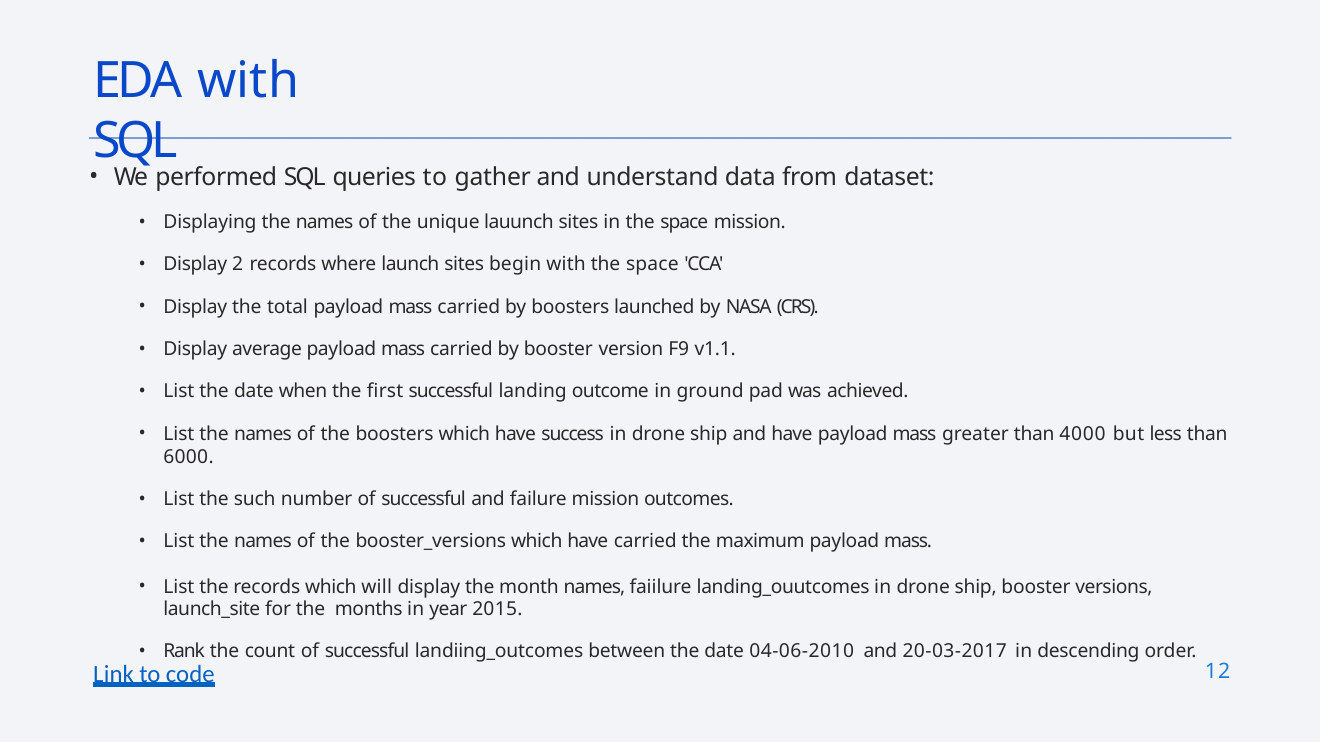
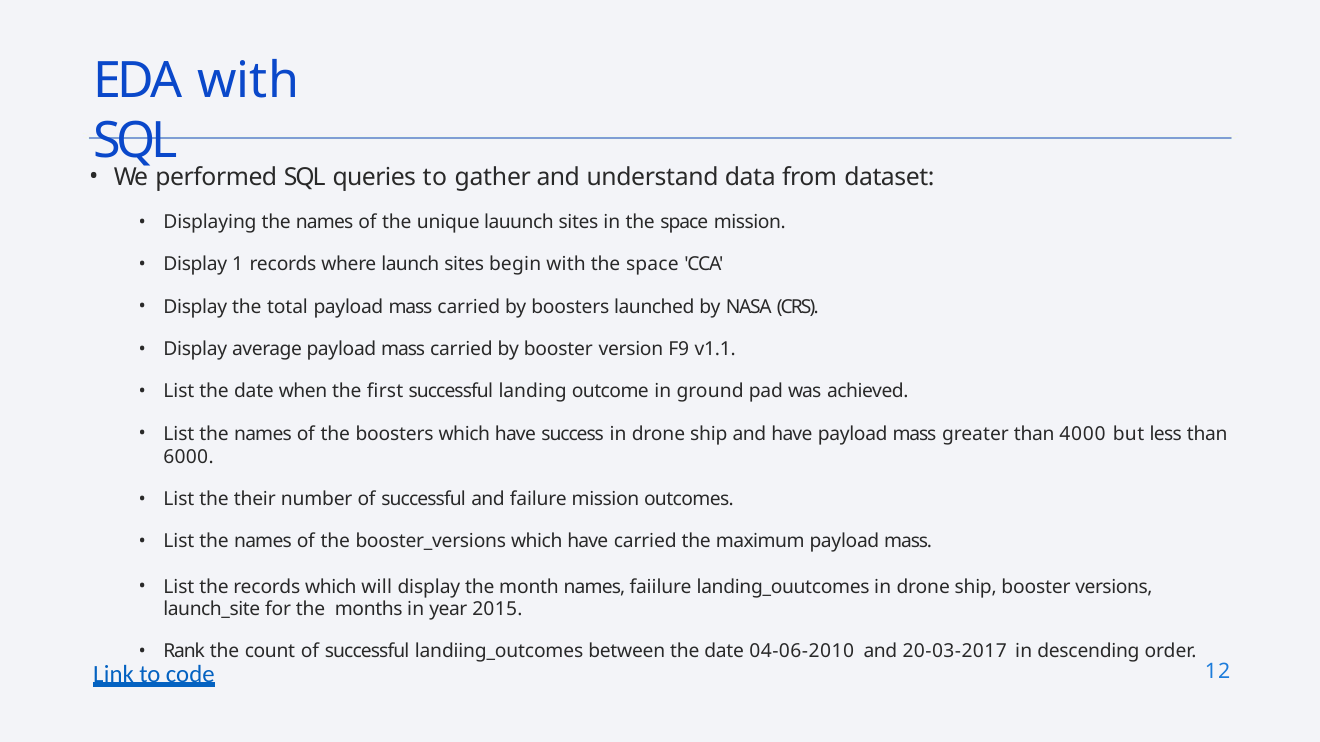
2: 2 -> 1
such: such -> their
